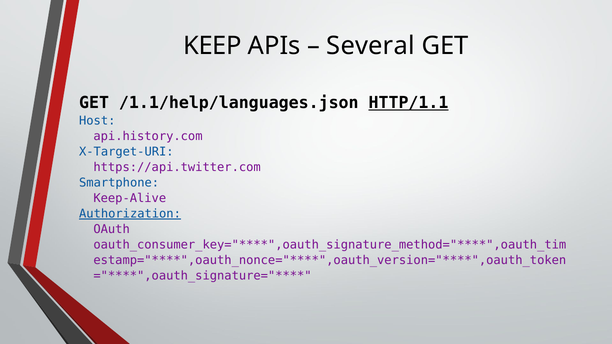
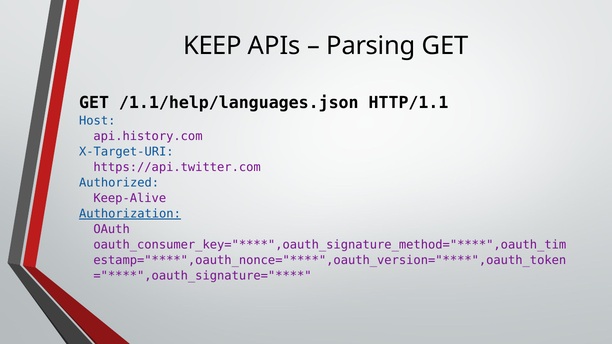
Several: Several -> Parsing
HTTP/1.1 underline: present -> none
Smartphone: Smartphone -> Authorized
